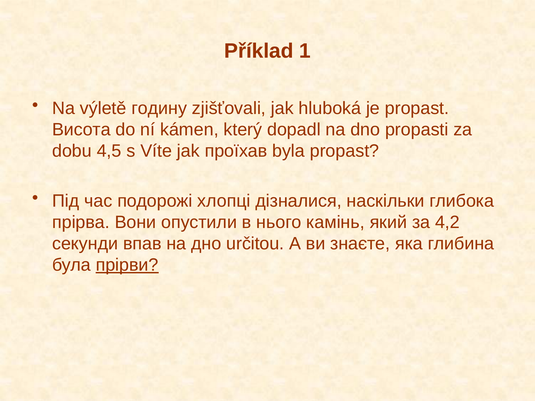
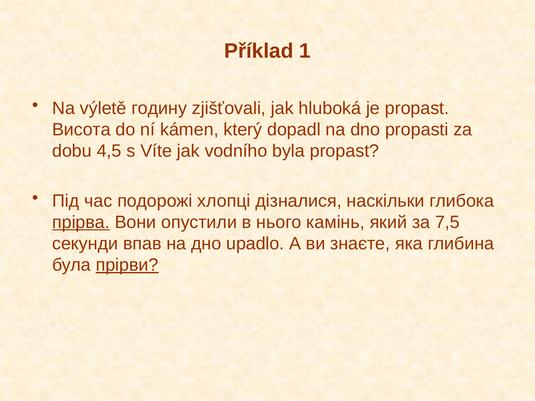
проїхав: проїхав -> vodního
прірва underline: none -> present
4,2: 4,2 -> 7,5
určitou: určitou -> upadlo
